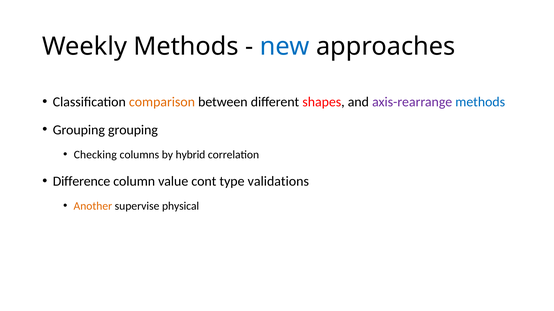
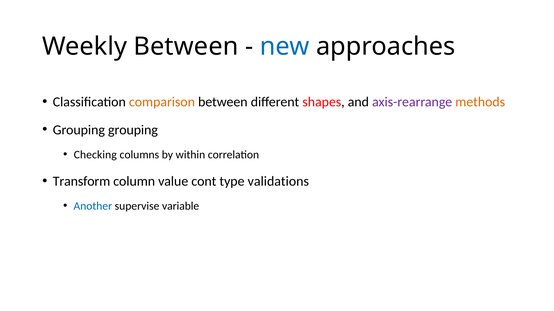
Weekly Methods: Methods -> Between
methods at (480, 102) colour: blue -> orange
hybrid: hybrid -> within
Difference: Difference -> Transform
Another colour: orange -> blue
physical: physical -> variable
